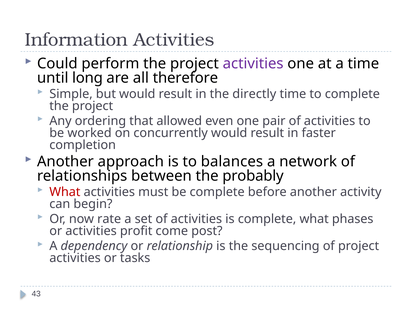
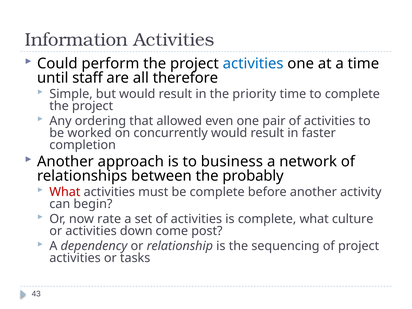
activities at (253, 64) colour: purple -> blue
long: long -> staff
directly: directly -> priority
balances: balances -> business
phases: phases -> culture
profit: profit -> down
